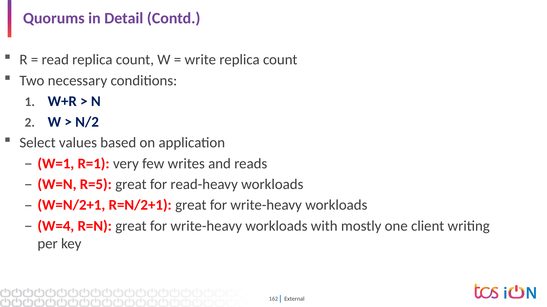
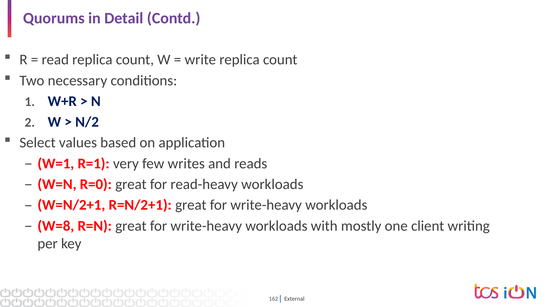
R=5: R=5 -> R=0
W=4: W=4 -> W=8
